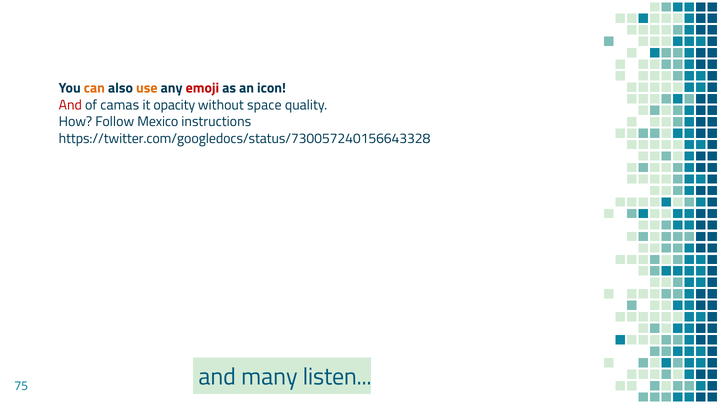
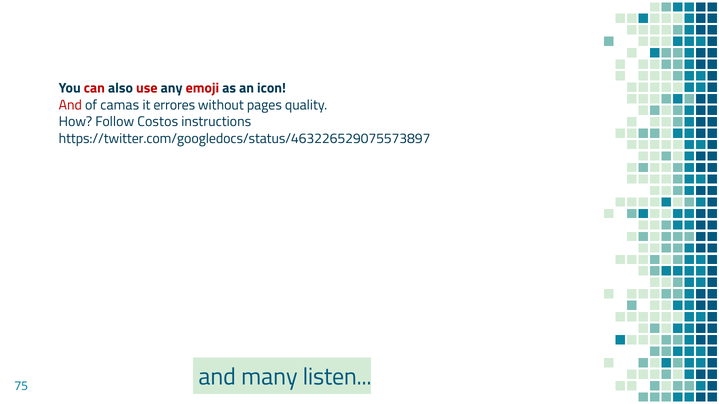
can colour: orange -> red
use colour: orange -> red
opacity: opacity -> errores
space: space -> pages
Mexico: Mexico -> Costos
https://twitter.com/googledocs/status/730057240156643328: https://twitter.com/googledocs/status/730057240156643328 -> https://twitter.com/googledocs/status/463226529075573897
